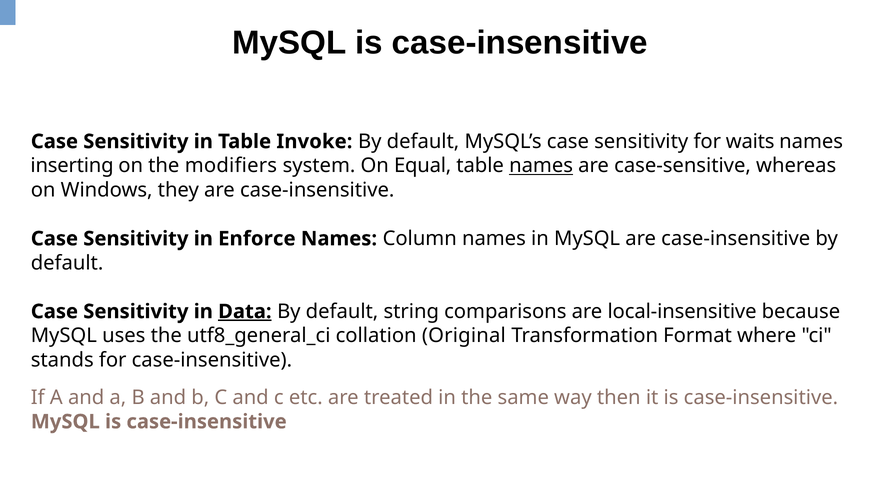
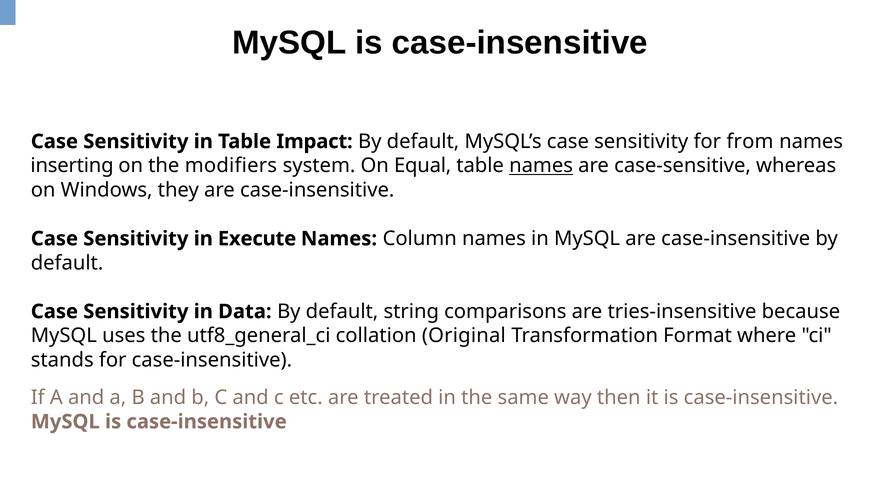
Invoke: Invoke -> Impact
waits: waits -> from
Enforce: Enforce -> Execute
Data underline: present -> none
local-insensitive: local-insensitive -> tries-insensitive
